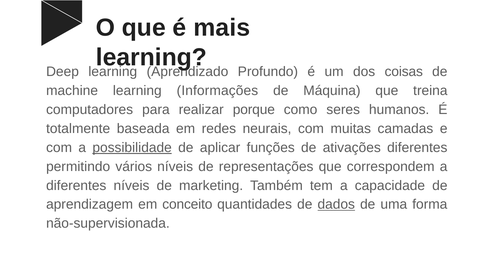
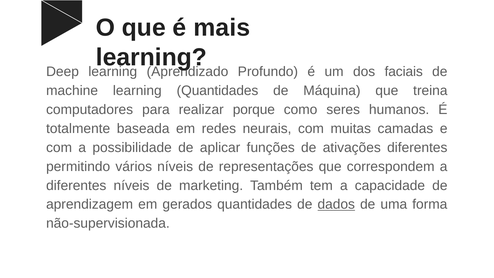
coisas: coisas -> faciais
learning Informações: Informações -> Quantidades
possibilidade underline: present -> none
conceito: conceito -> gerados
